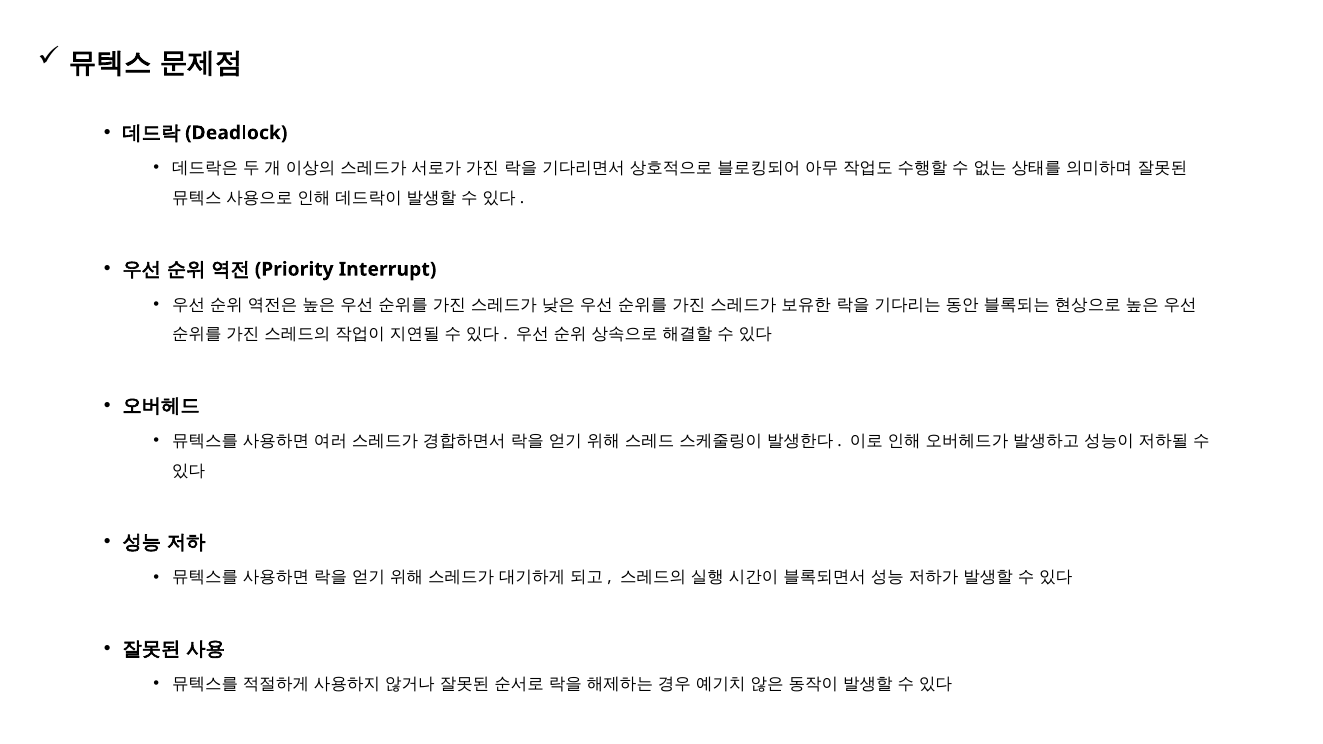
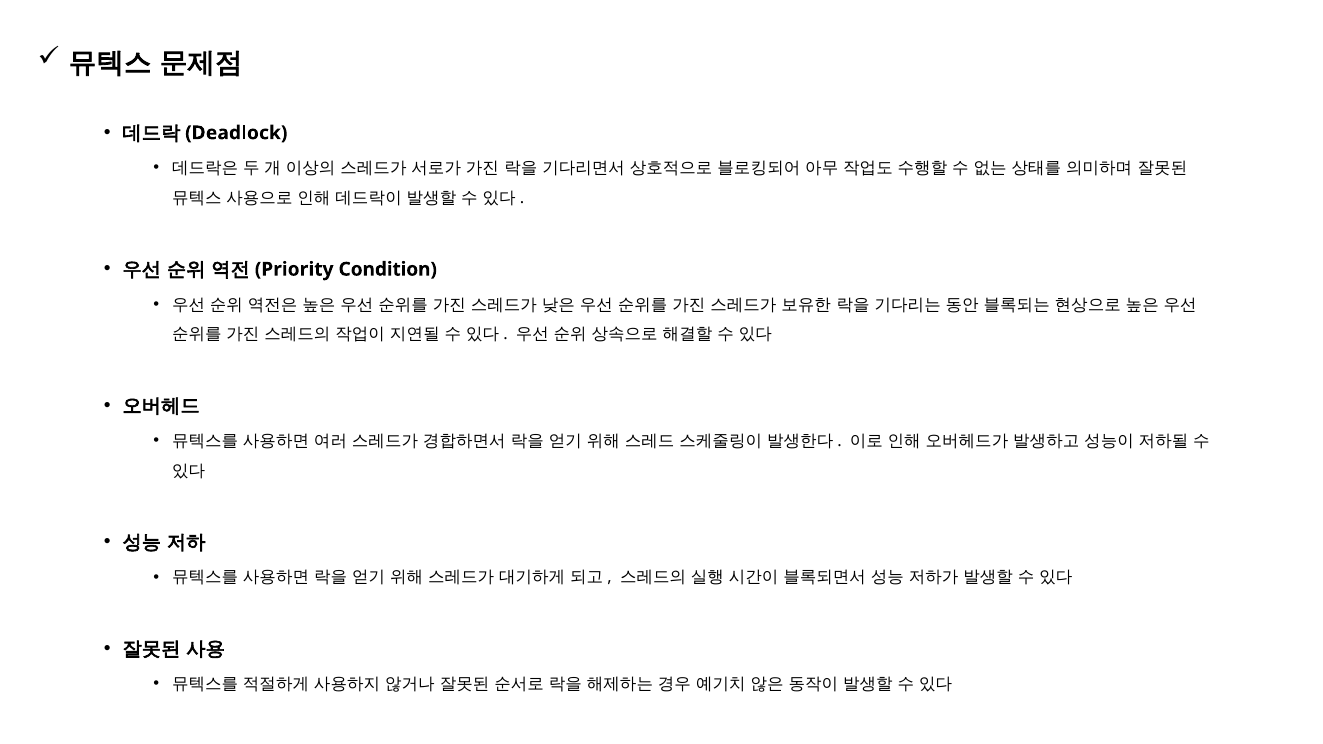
Interrupt: Interrupt -> Condition
